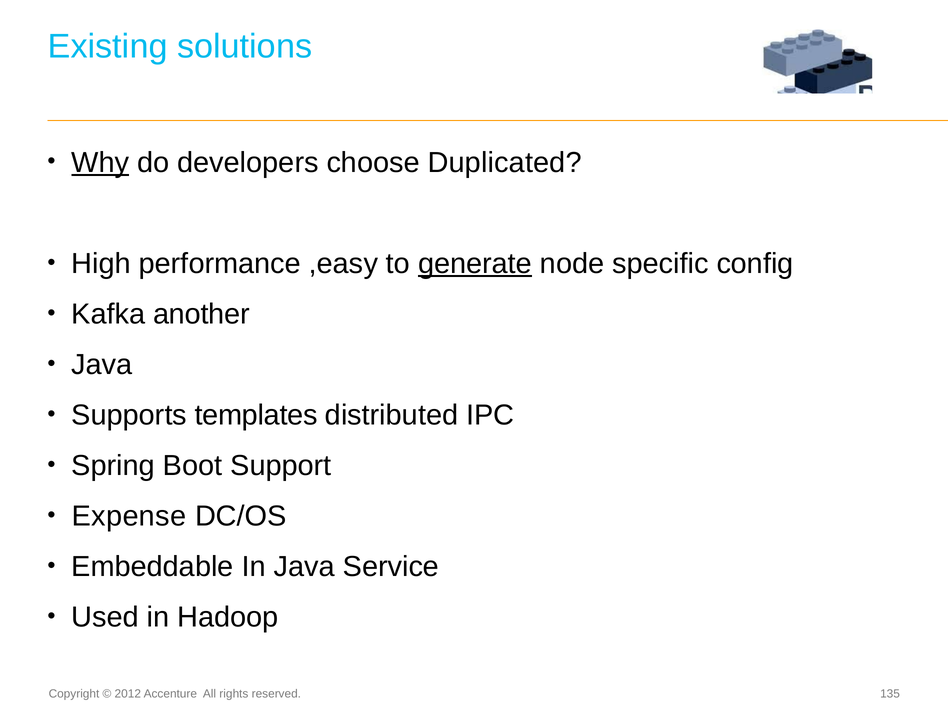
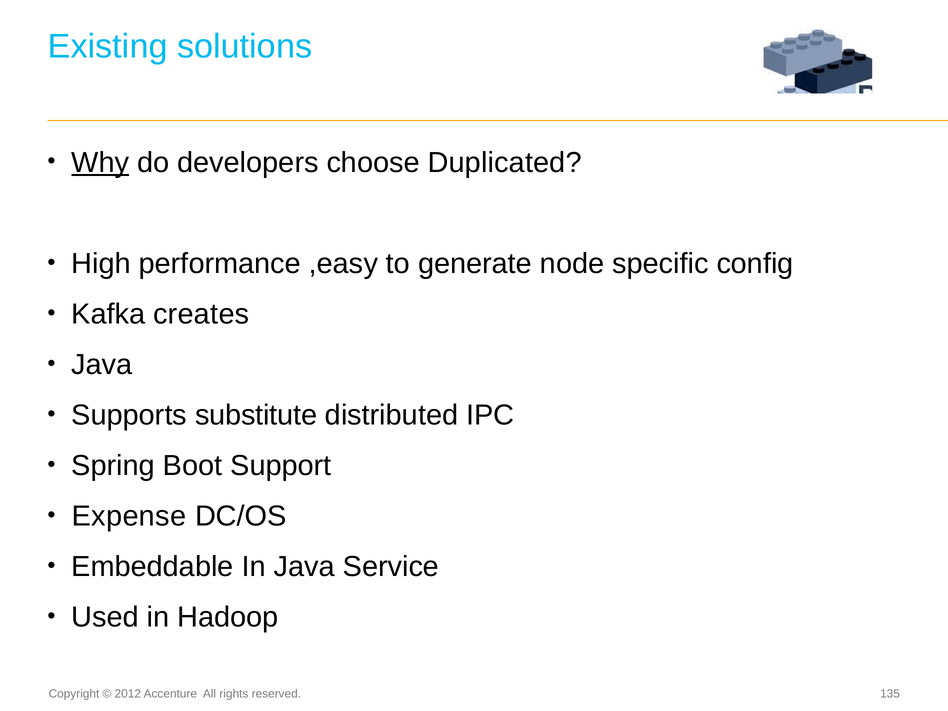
generate underline: present -> none
another: another -> creates
templates: templates -> substitute
